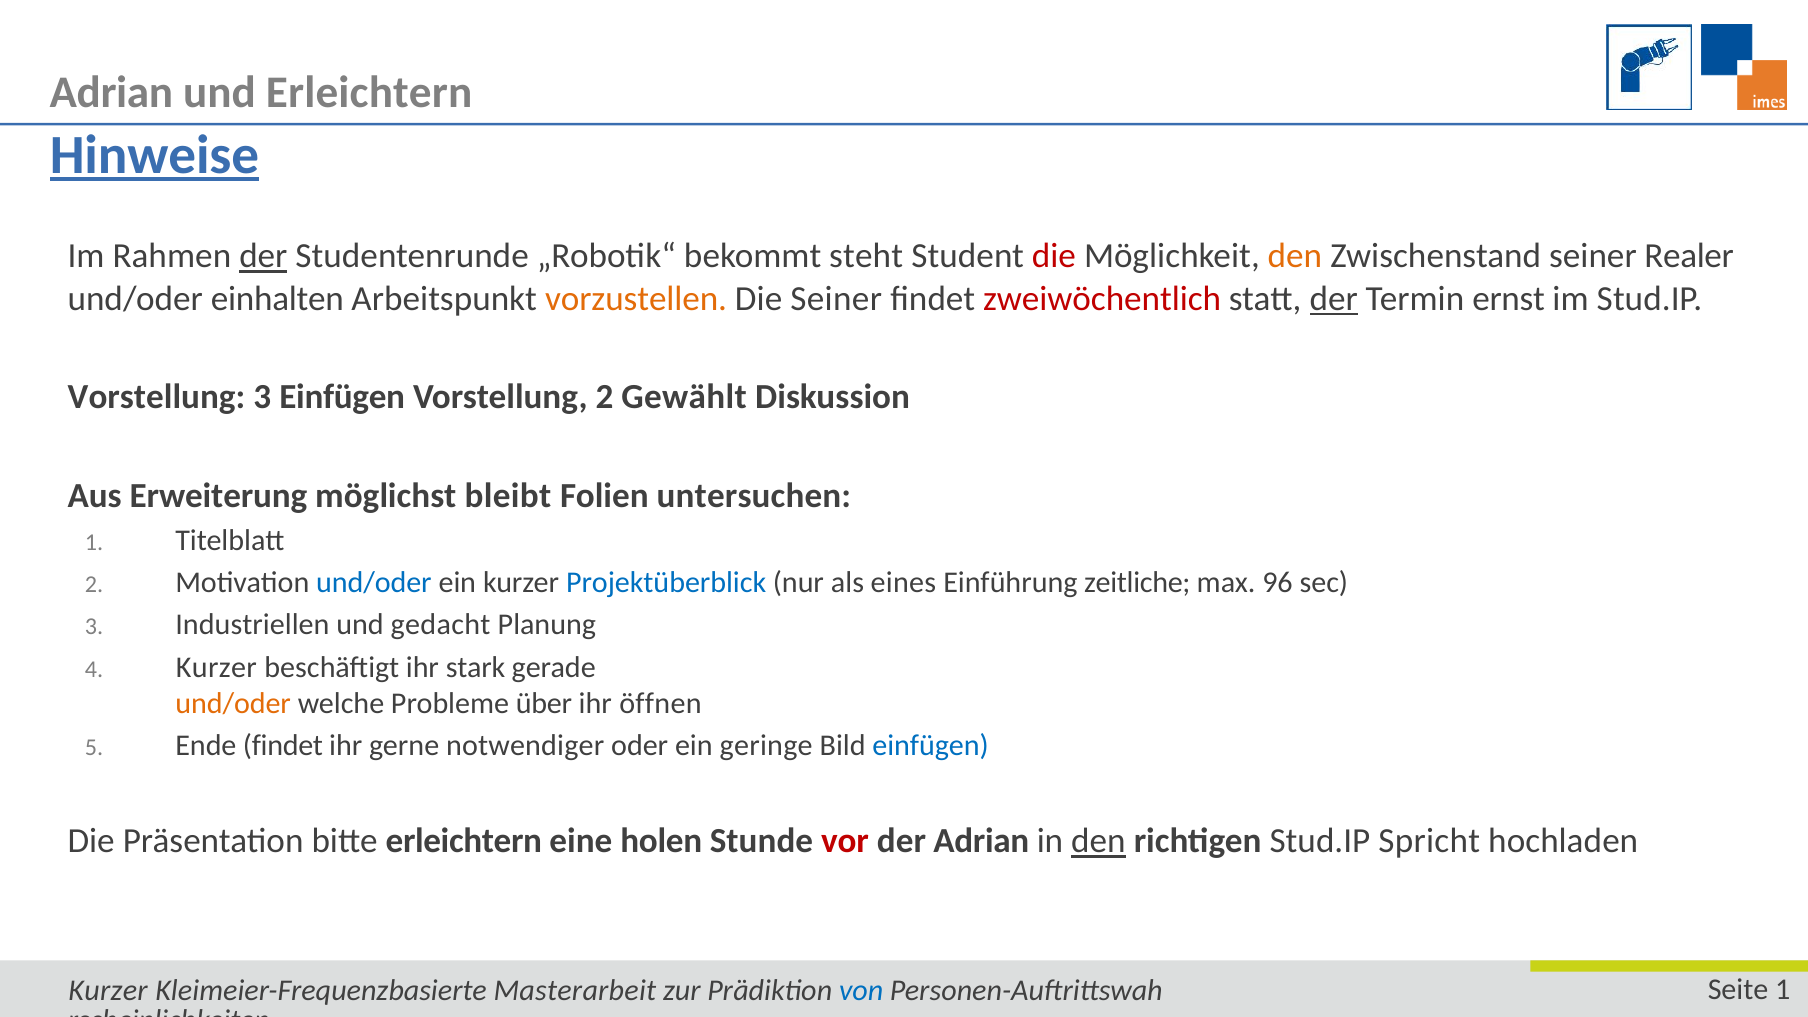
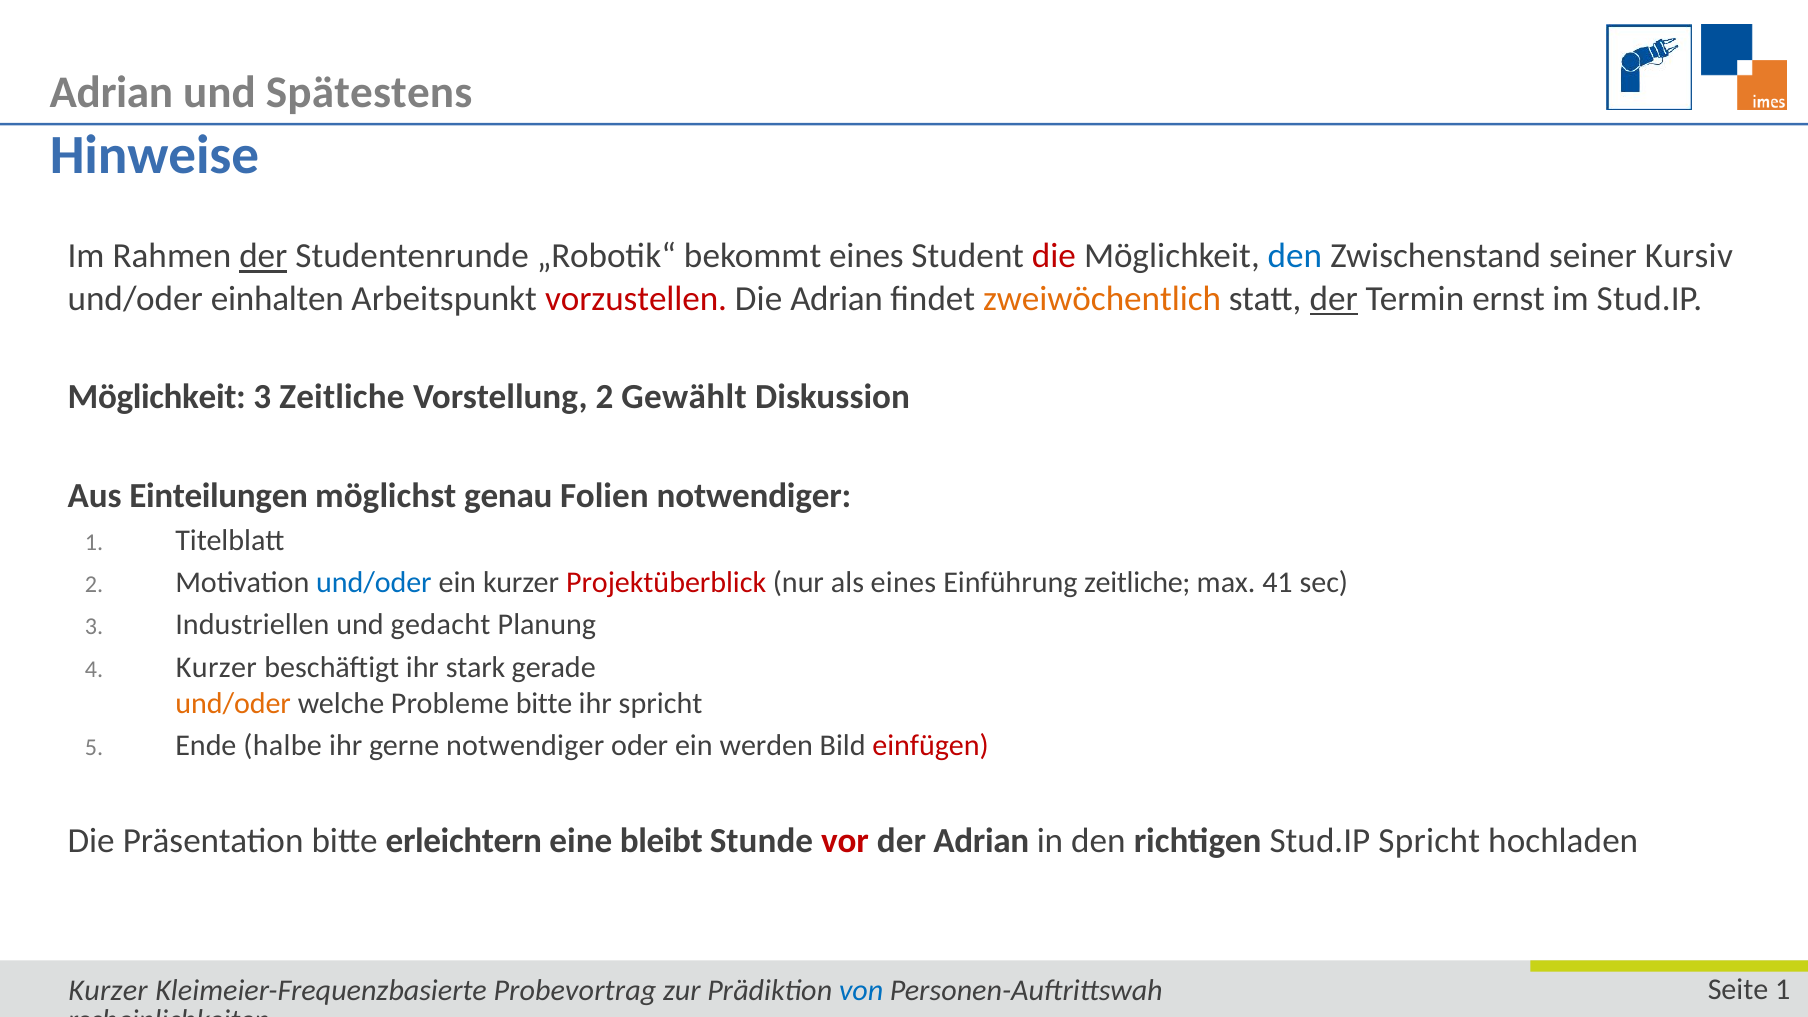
und Erleichtern: Erleichtern -> Spätestens
Hinweise underline: present -> none
bekommt steht: steht -> eines
den at (1295, 256) colour: orange -> blue
Realer: Realer -> Kursiv
vorzustellen colour: orange -> red
Die Seiner: Seiner -> Adrian
zweiwöchentlich colour: red -> orange
Vorstellung at (157, 397): Vorstellung -> Möglichkeit
3 Einfügen: Einfügen -> Zeitliche
Erweiterung: Erweiterung -> Einteilungen
bleibt: bleibt -> genau
Folien untersuchen: untersuchen -> notwendiger
Projektüberblick colour: blue -> red
96: 96 -> 41
Probleme über: über -> bitte
ihr öffnen: öffnen -> spricht
Ende findet: findet -> halbe
geringe: geringe -> werden
einfügen at (931, 746) colour: blue -> red
holen: holen -> bleibt
den at (1098, 841) underline: present -> none
Masterarbeit: Masterarbeit -> Probevortrag
